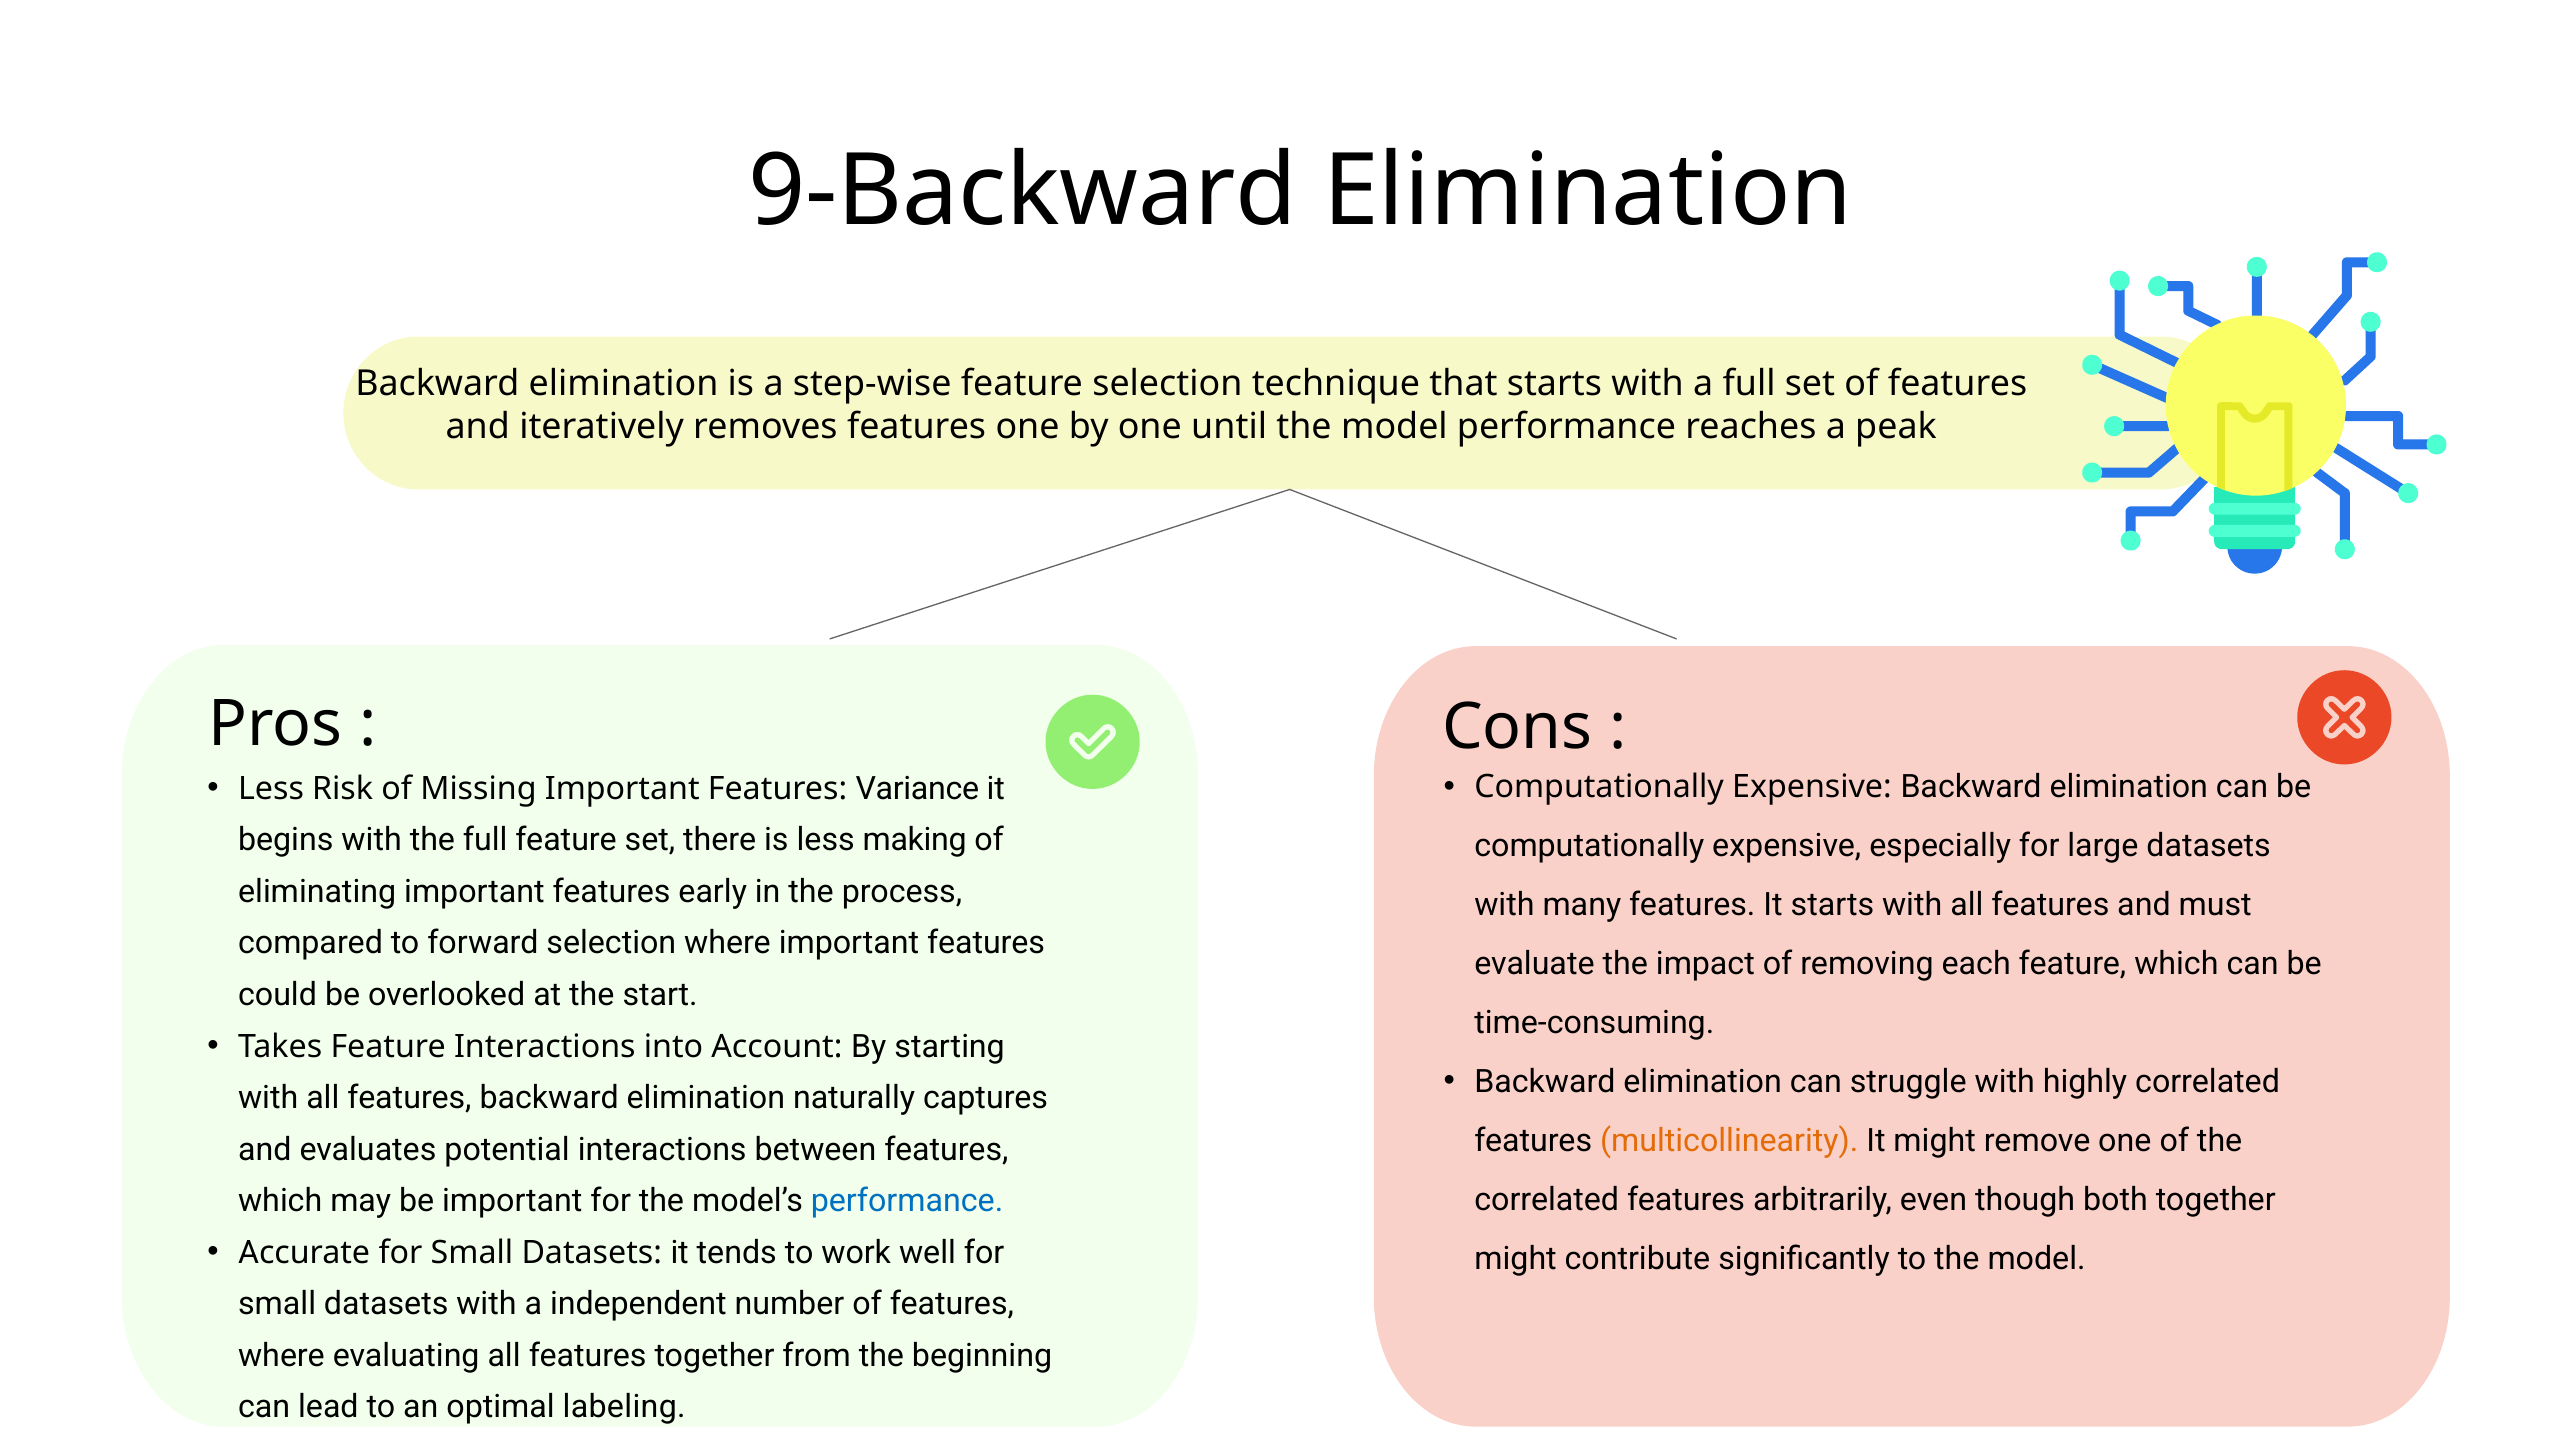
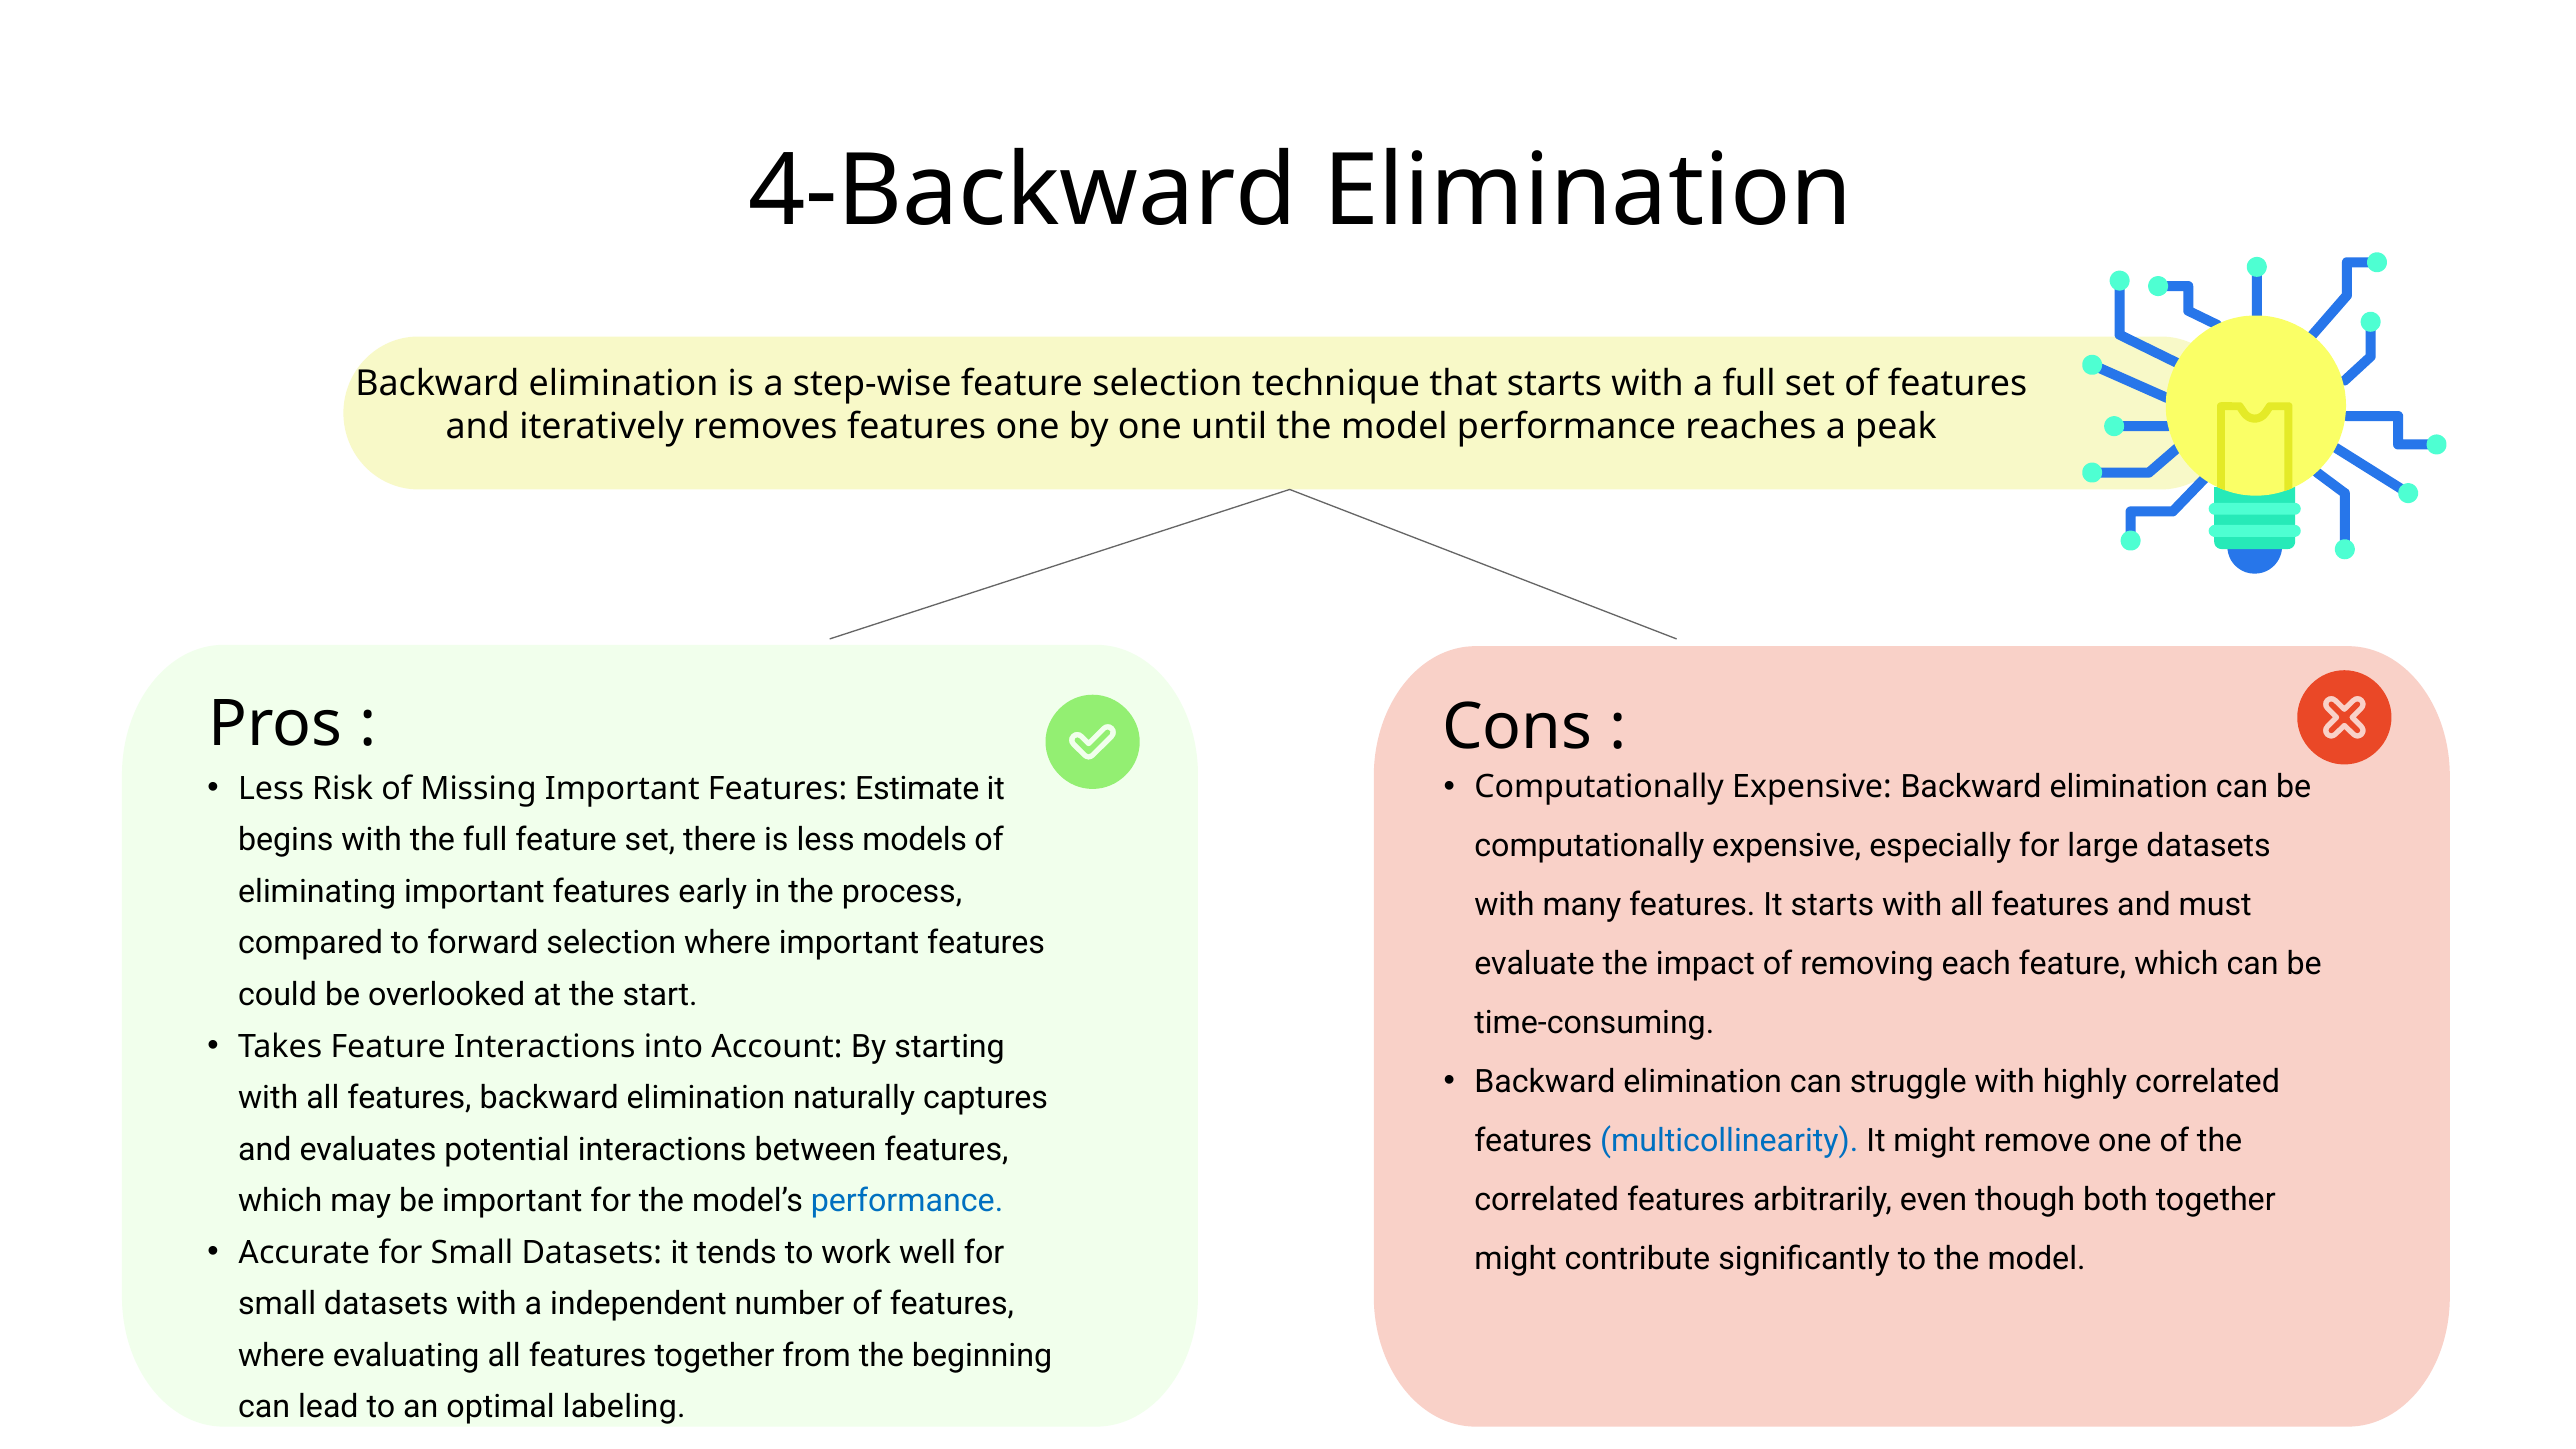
9-Backward: 9-Backward -> 4-Backward
Variance: Variance -> Estimate
making: making -> models
multicollinearity colour: orange -> blue
